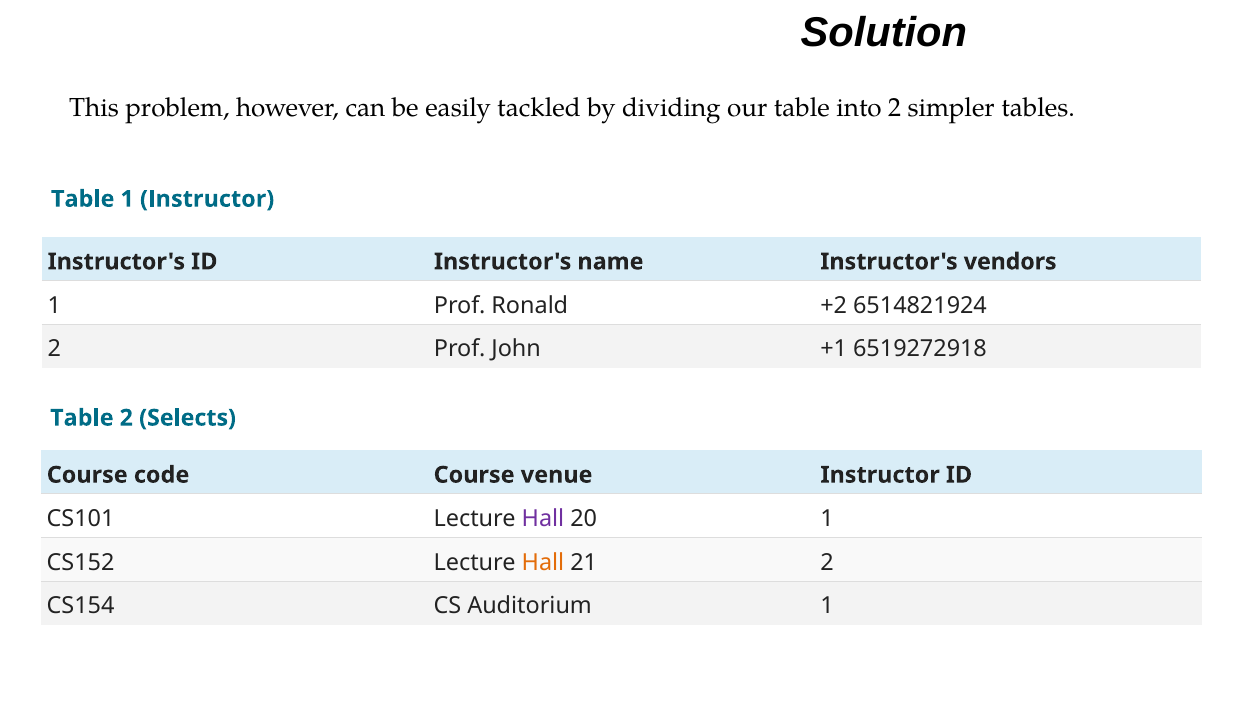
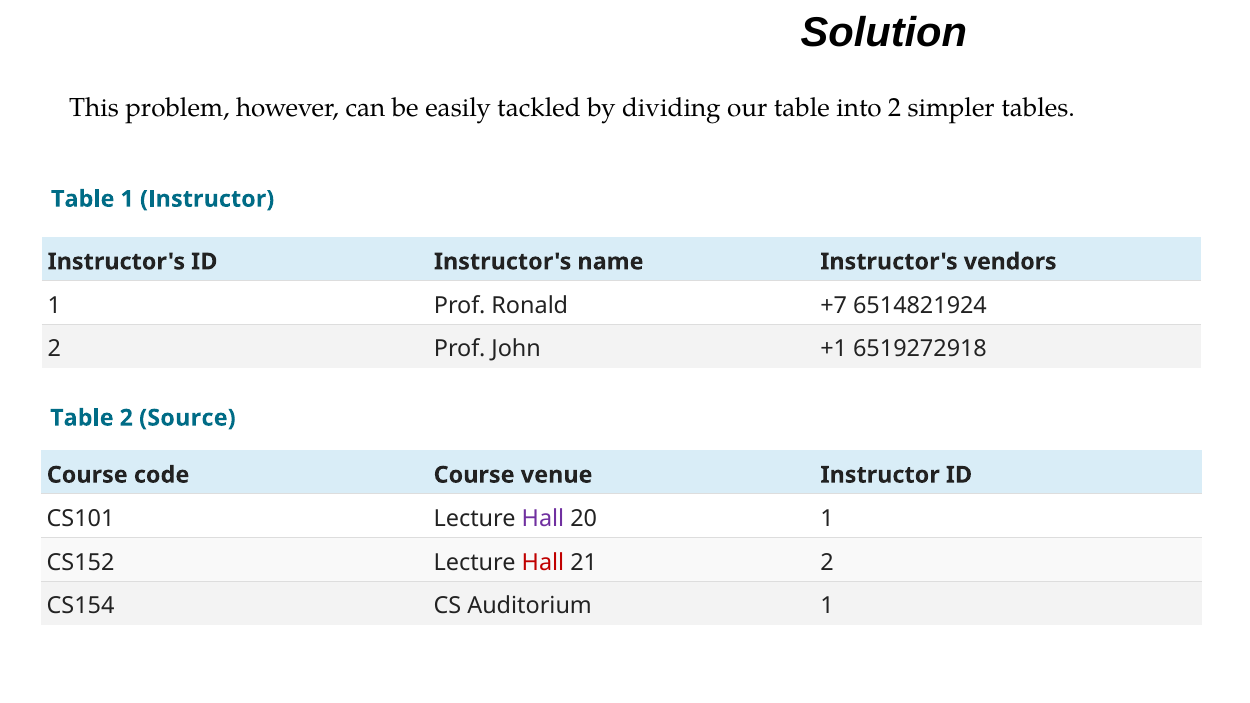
+2: +2 -> +7
Selects: Selects -> Source
Hall at (543, 563) colour: orange -> red
